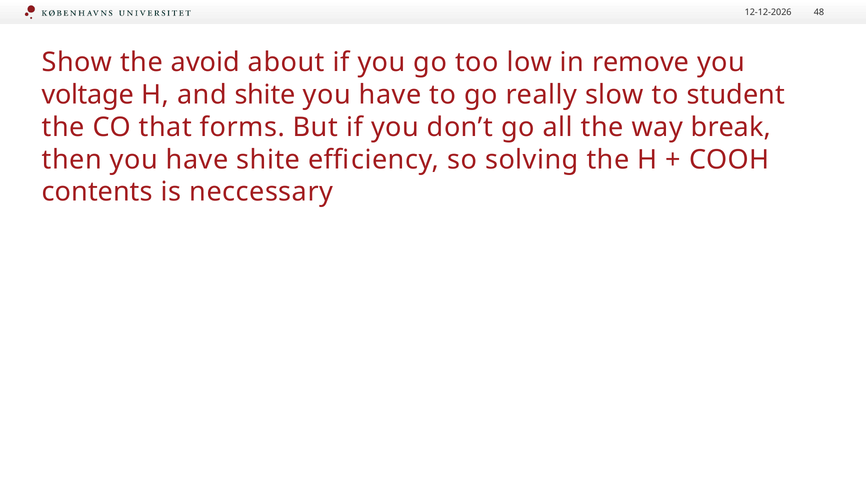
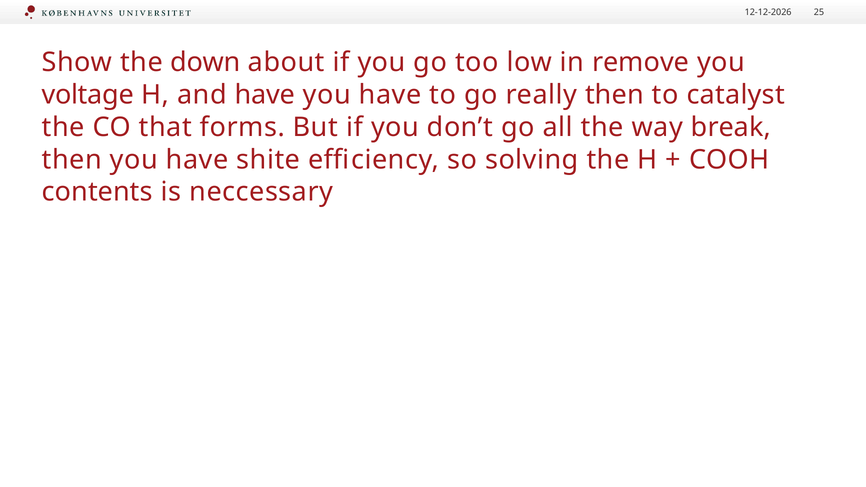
48: 48 -> 25
avoid: avoid -> down
and shite: shite -> have
really slow: slow -> then
student: student -> catalyst
